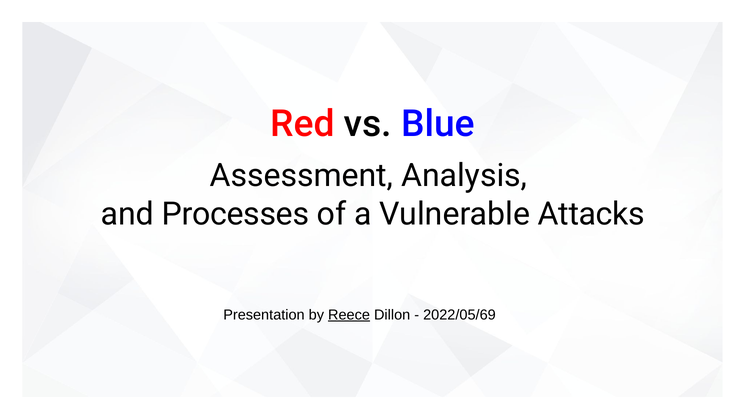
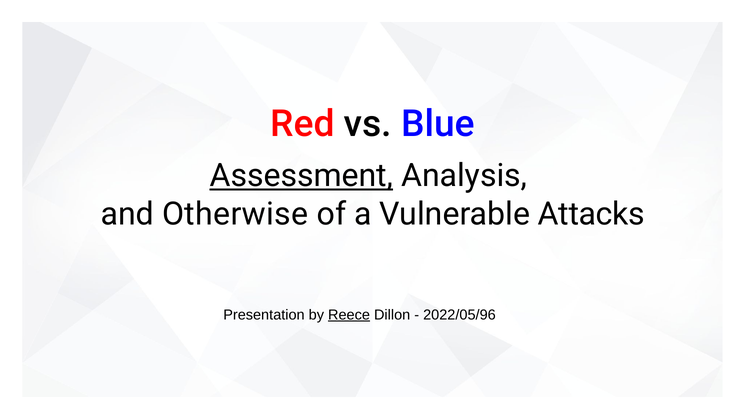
Assessment underline: none -> present
Processes: Processes -> Otherwise
2022/05/69: 2022/05/69 -> 2022/05/96
